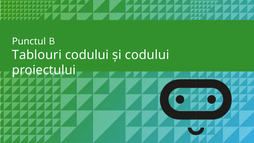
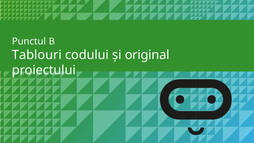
și codului: codului -> original
